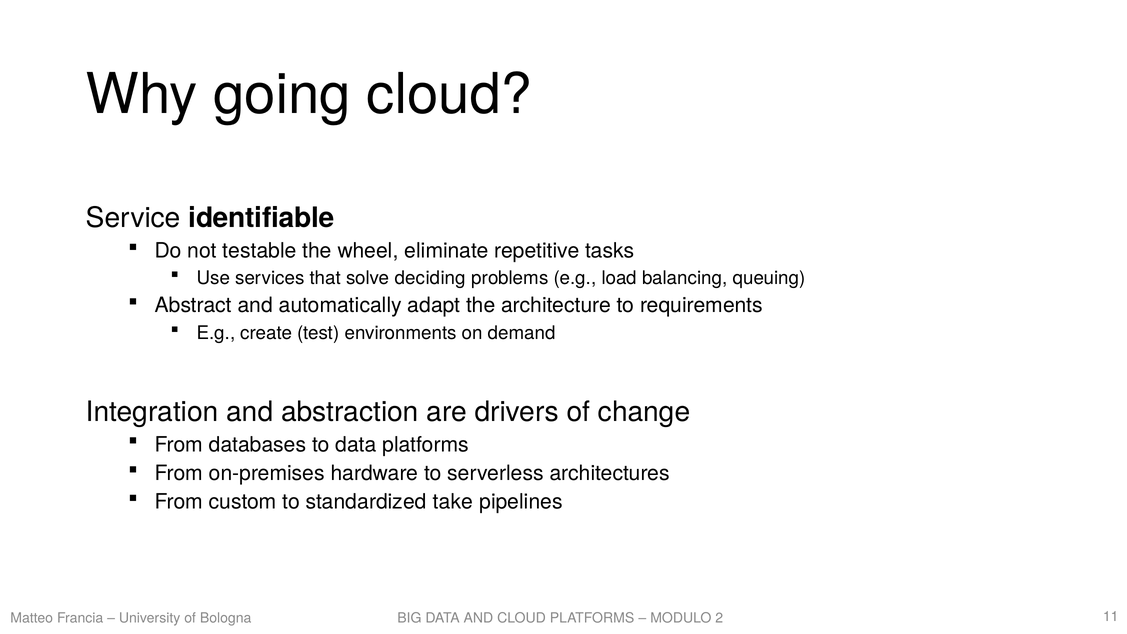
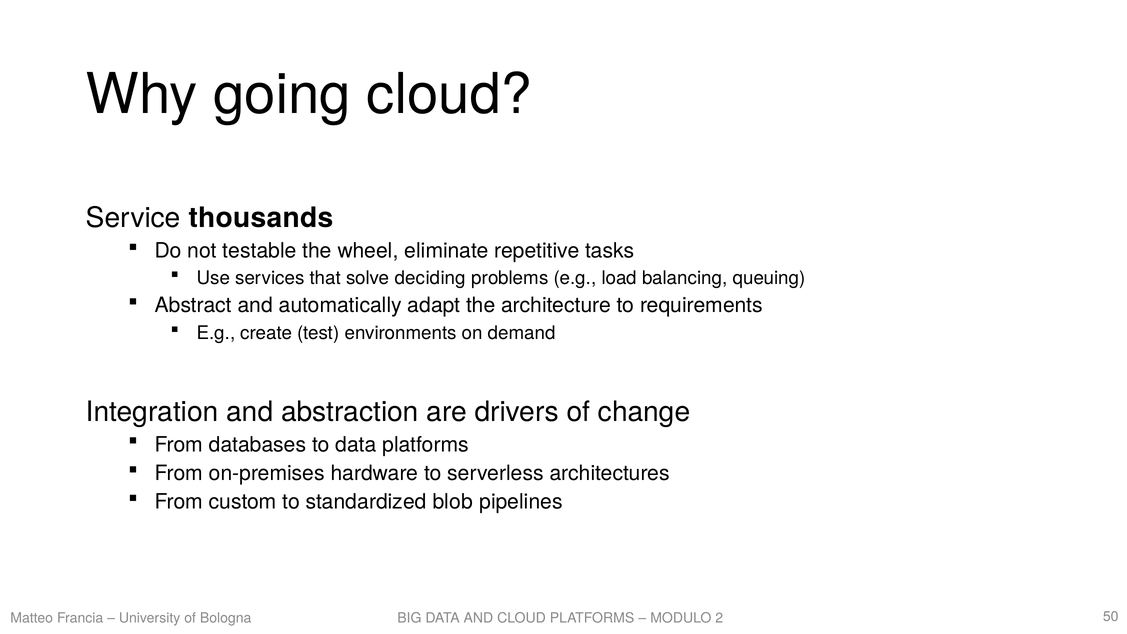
identifiable: identifiable -> thousands
take: take -> blob
11: 11 -> 50
